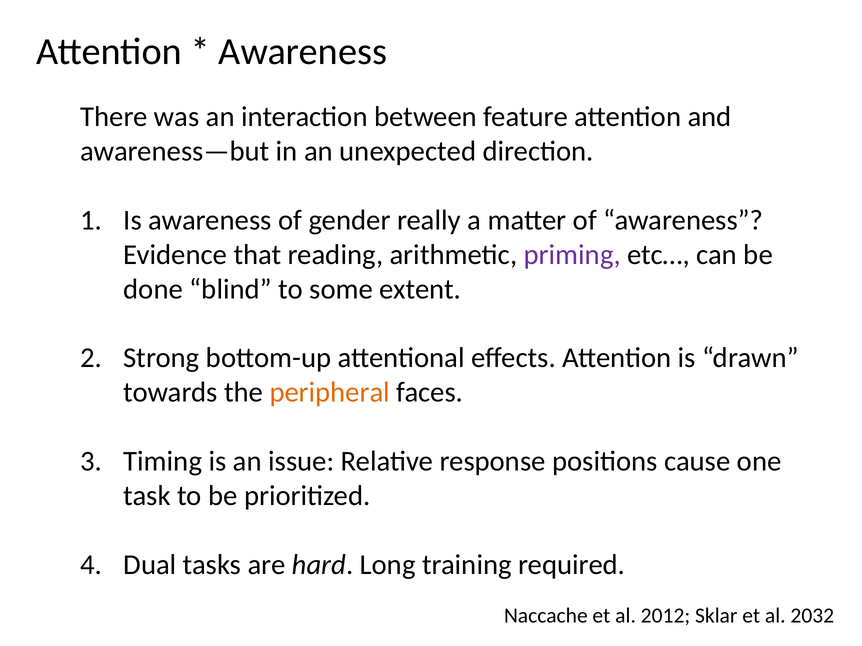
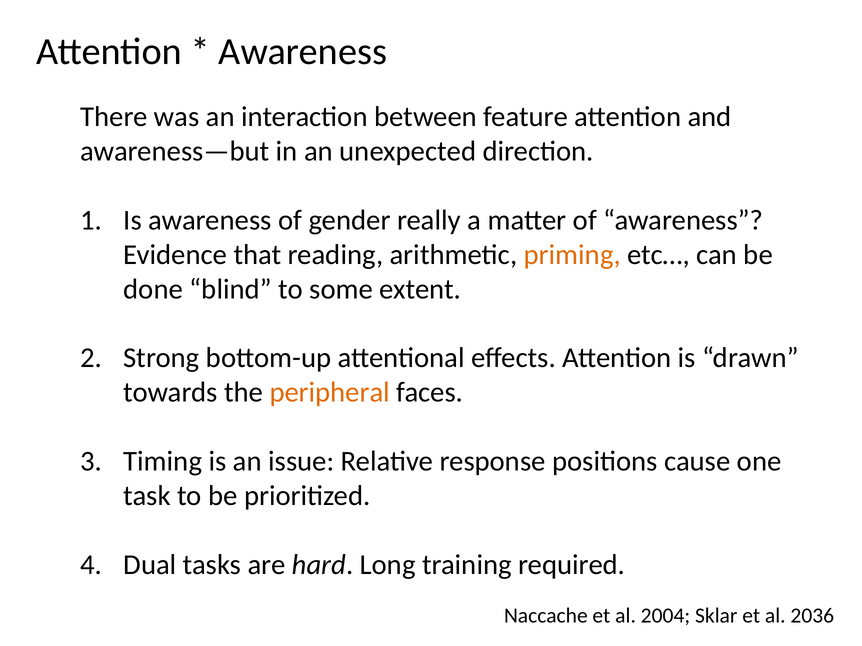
priming colour: purple -> orange
2012: 2012 -> 2004
2032: 2032 -> 2036
